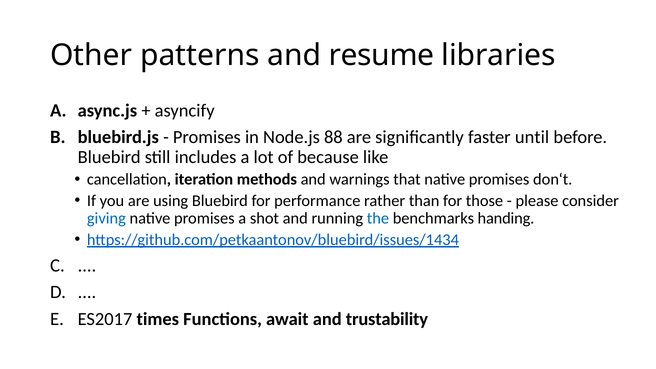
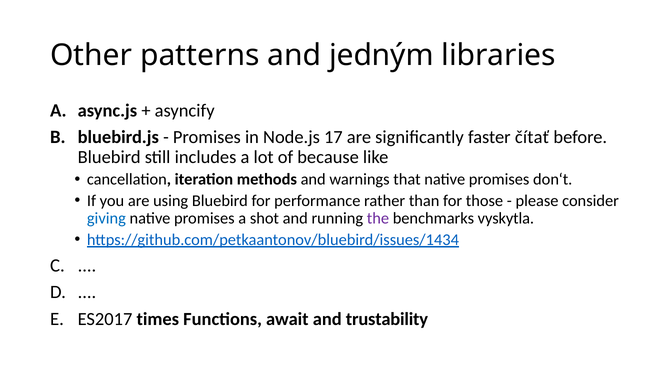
resume: resume -> jedným
88: 88 -> 17
until: until -> čítať
the colour: blue -> purple
handing: handing -> vyskytla
